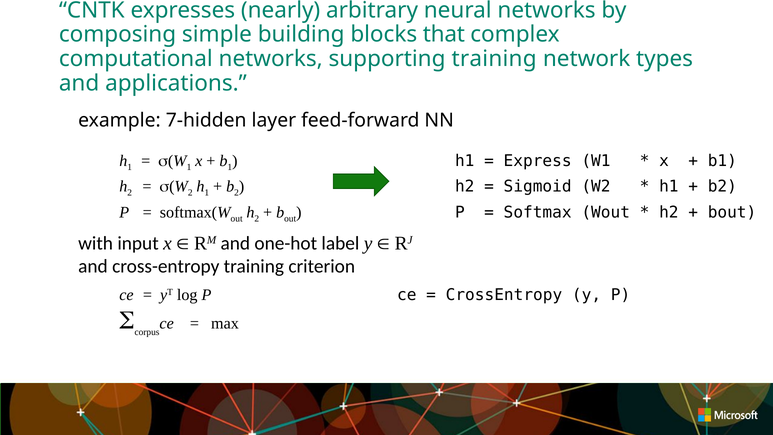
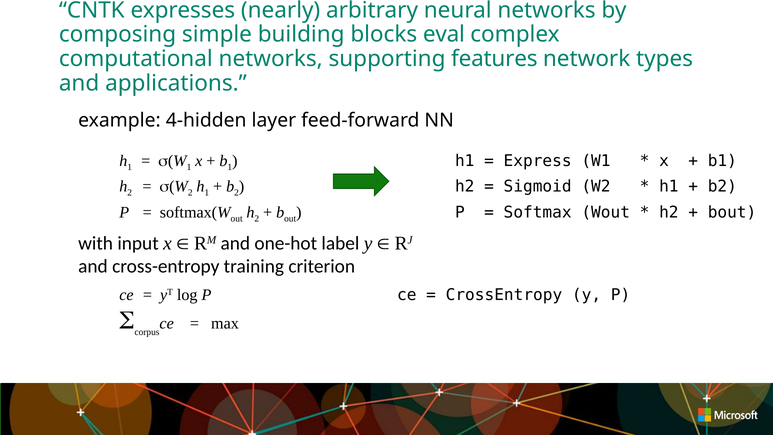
that: that -> eval
supporting training: training -> features
7-hidden: 7-hidden -> 4-hidden
